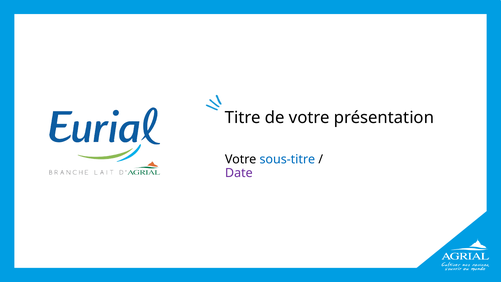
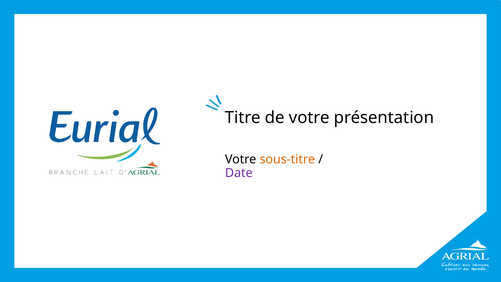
sous-titre colour: blue -> orange
